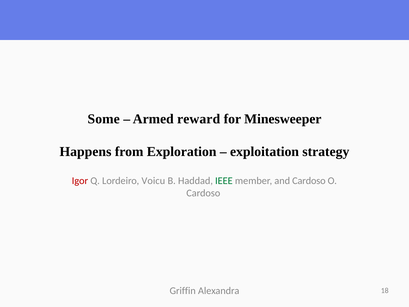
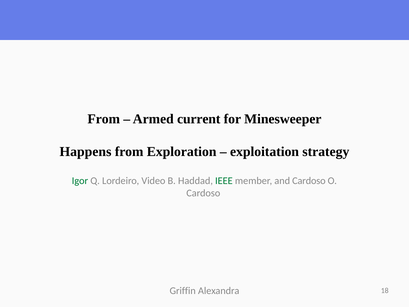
Some at (104, 119): Some -> From
reward: reward -> current
Igor colour: red -> green
Voicu: Voicu -> Video
